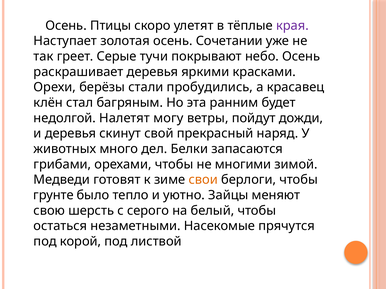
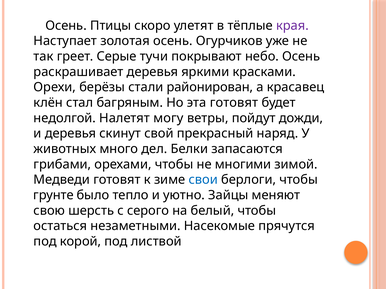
Сочетании: Сочетании -> Огурчиков
пробудились: пробудились -> районирован
эта ранним: ранним -> готовят
свои colour: orange -> blue
